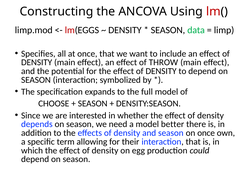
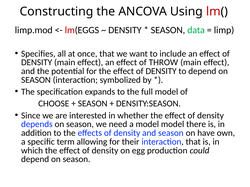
model better: better -> model
on once: once -> have
